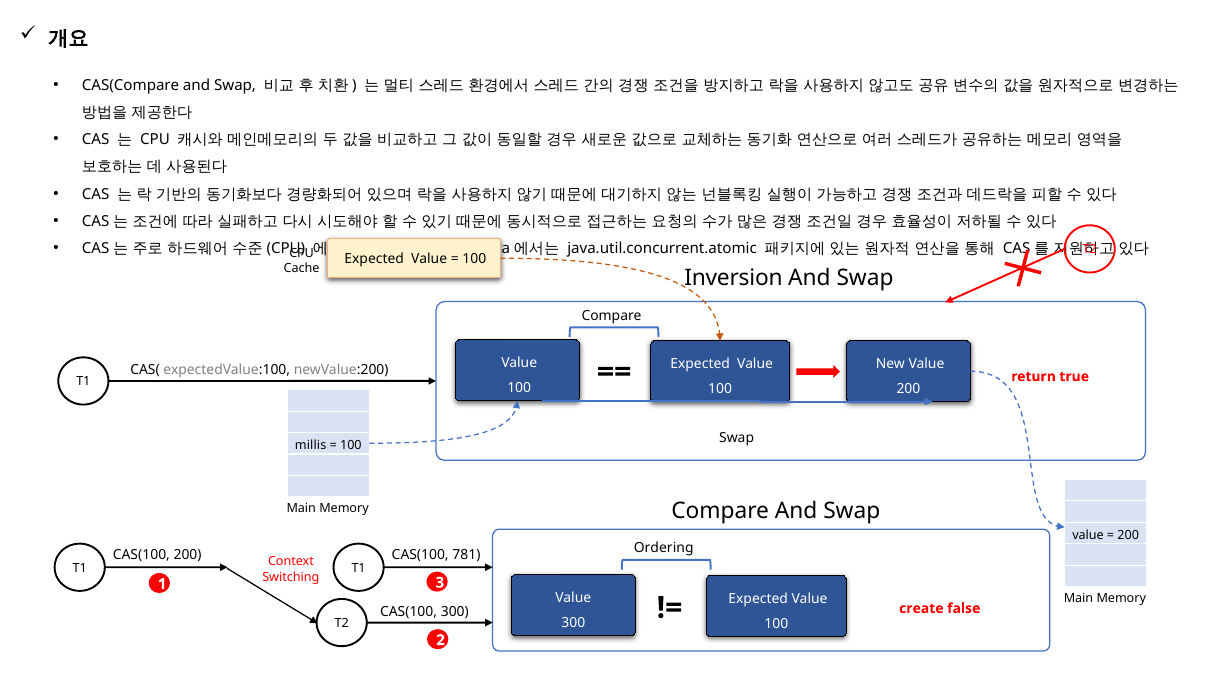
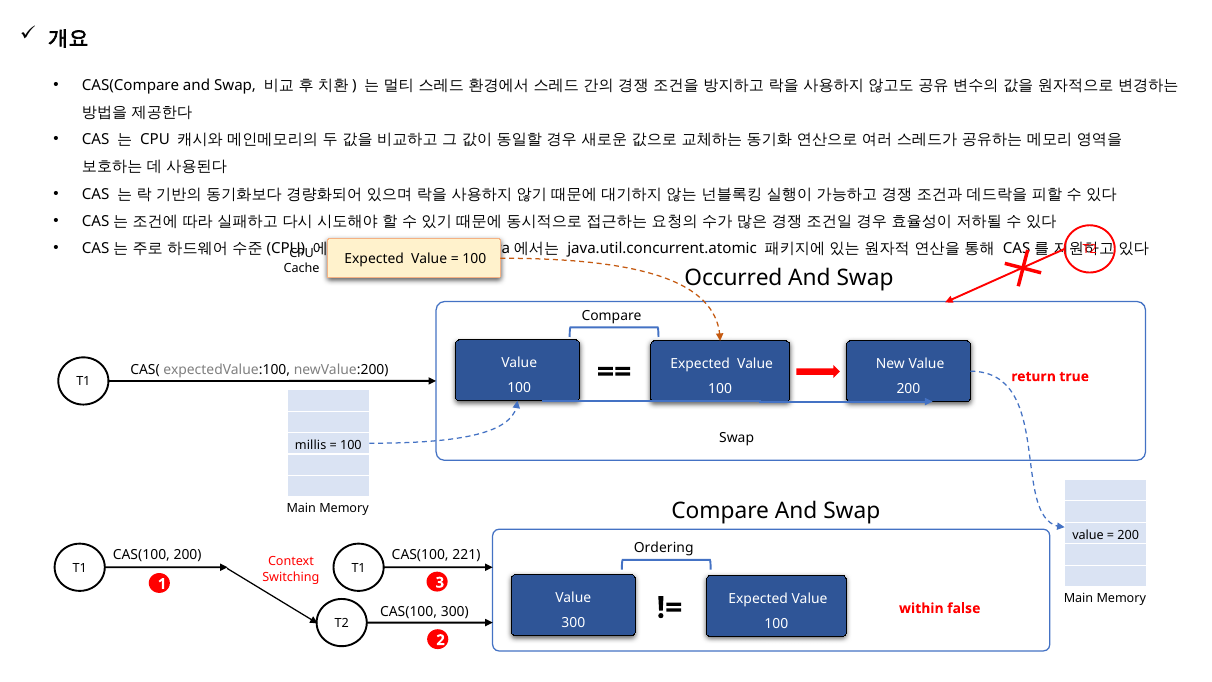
Inversion: Inversion -> Occurred
781: 781 -> 221
create: create -> within
